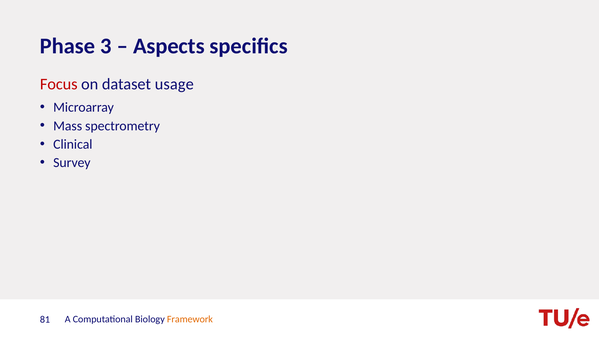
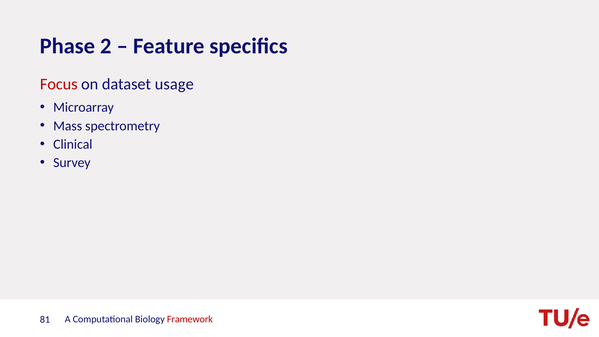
3: 3 -> 2
Aspects: Aspects -> Feature
Framework colour: orange -> red
